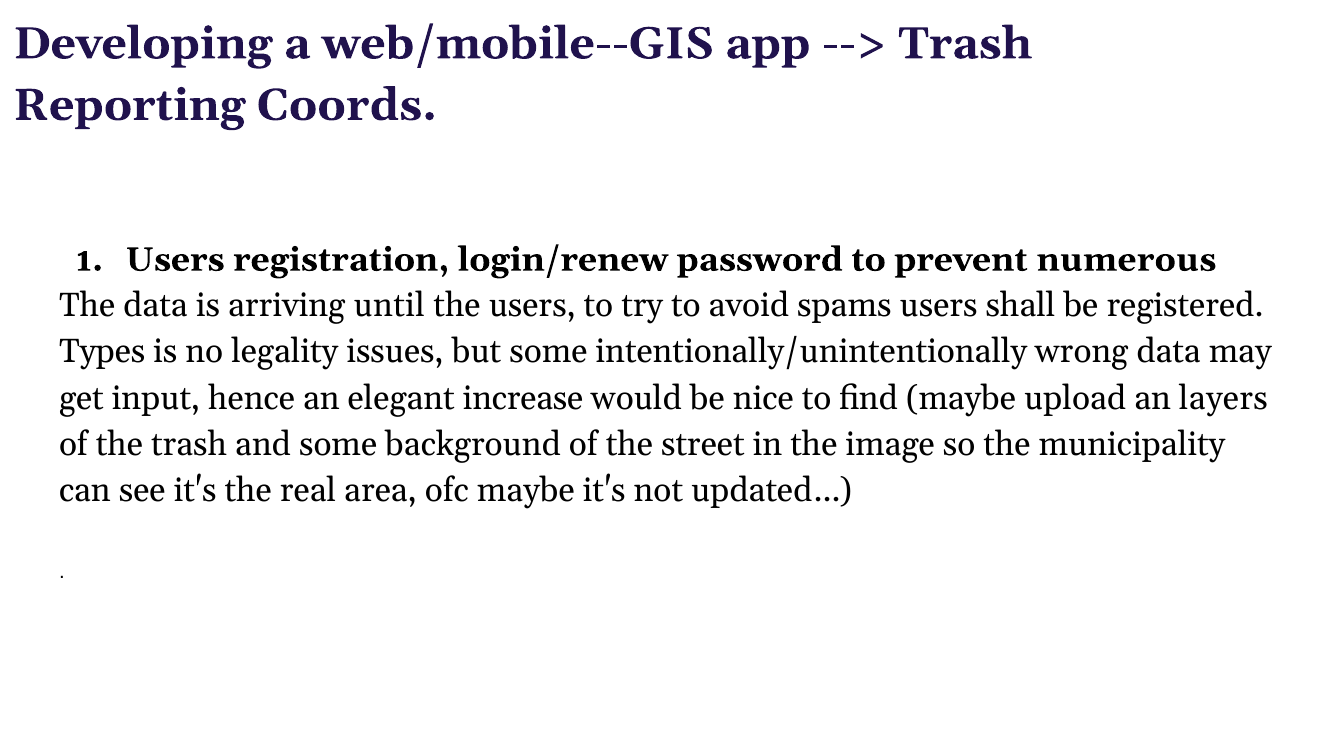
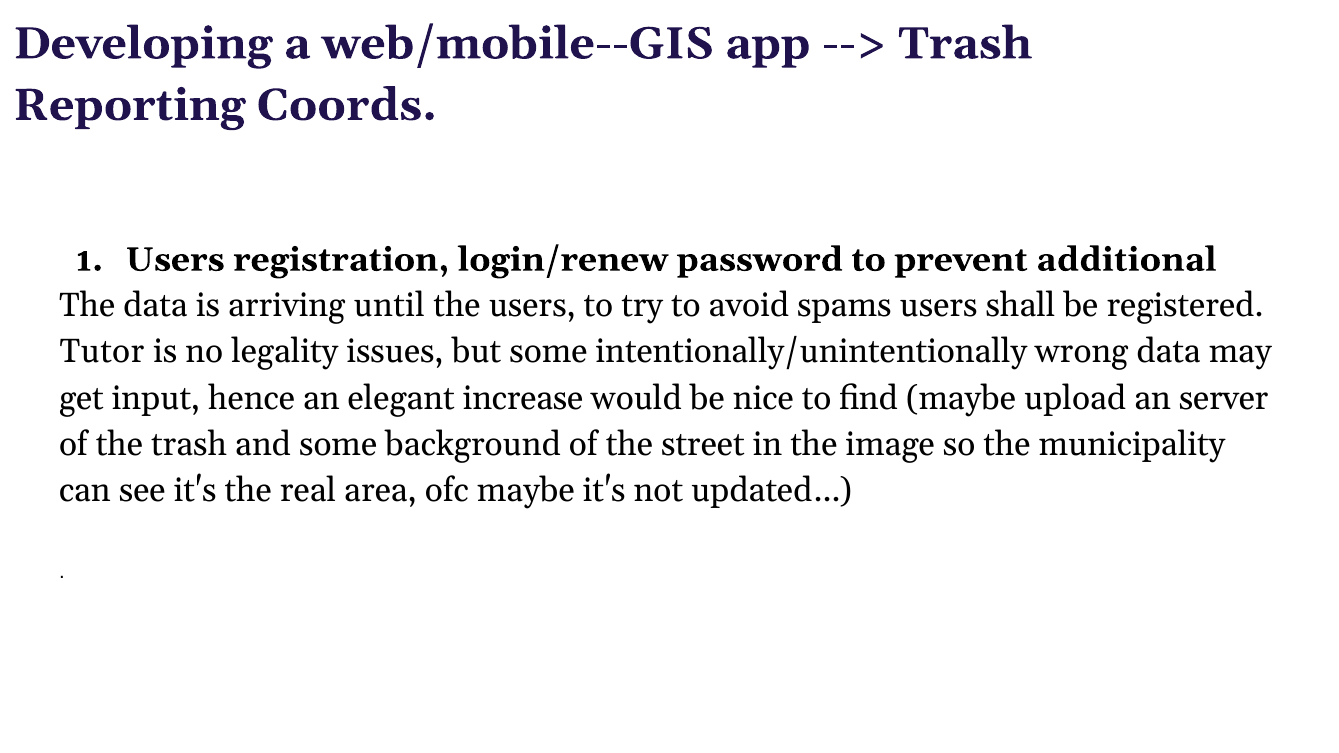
numerous: numerous -> additional
Types: Types -> Tutor
layers: layers -> server
